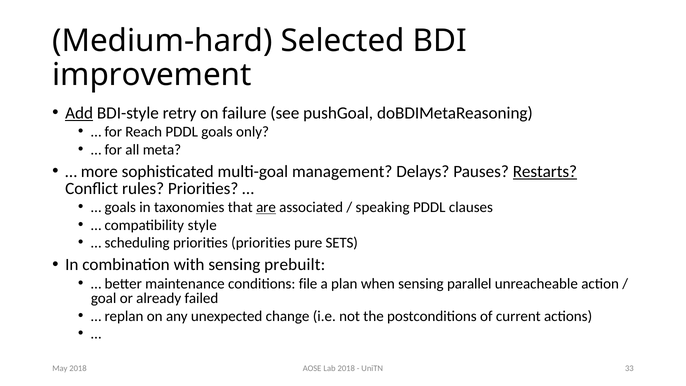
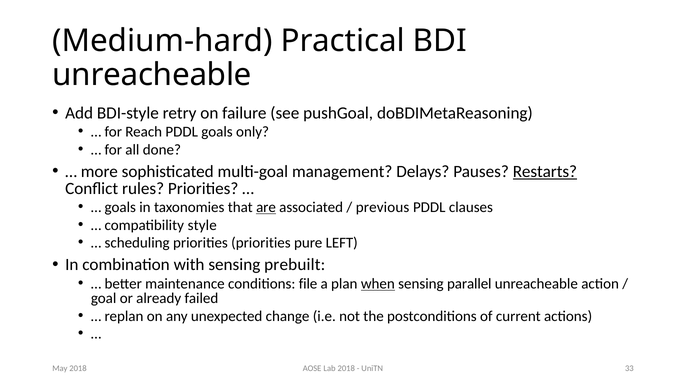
Selected: Selected -> Practical
improvement at (152, 75): improvement -> unreacheable
Add underline: present -> none
meta: meta -> done
speaking: speaking -> previous
SETS: SETS -> LEFT
when underline: none -> present
